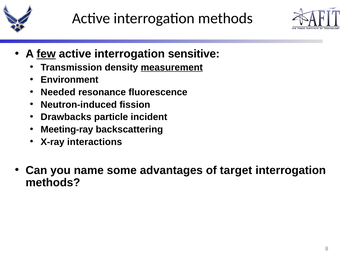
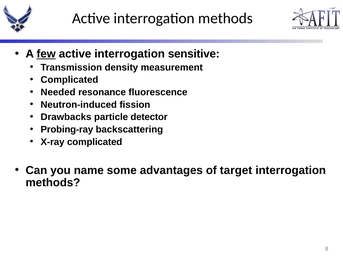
measurement underline: present -> none
Environment at (70, 80): Environment -> Complicated
incident: incident -> detector
Meeting-ray: Meeting-ray -> Probing-ray
X-ray interactions: interactions -> complicated
